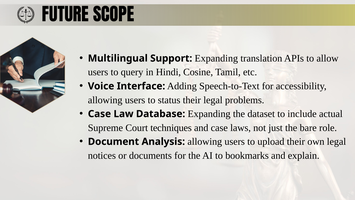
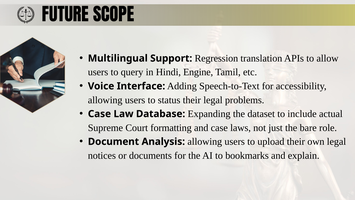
Support Expanding: Expanding -> Regression
Cosine: Cosine -> Engine
techniques: techniques -> formatting
